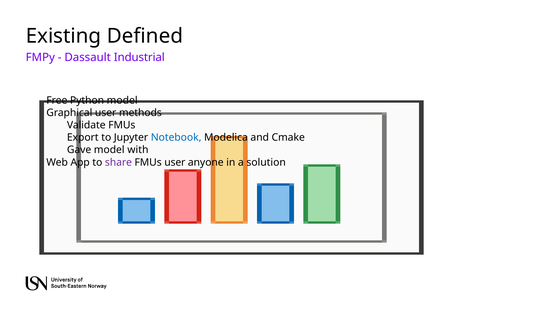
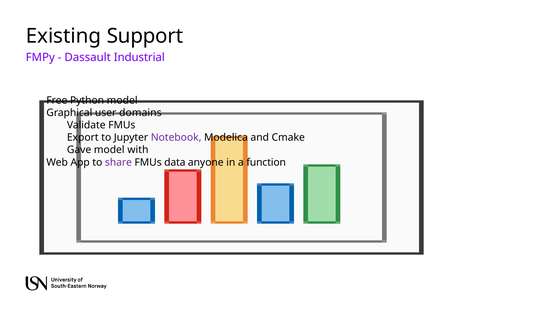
Defined: Defined -> Support
methods: methods -> domains
Notebook colour: blue -> purple
FMUs user: user -> data
solution: solution -> function
